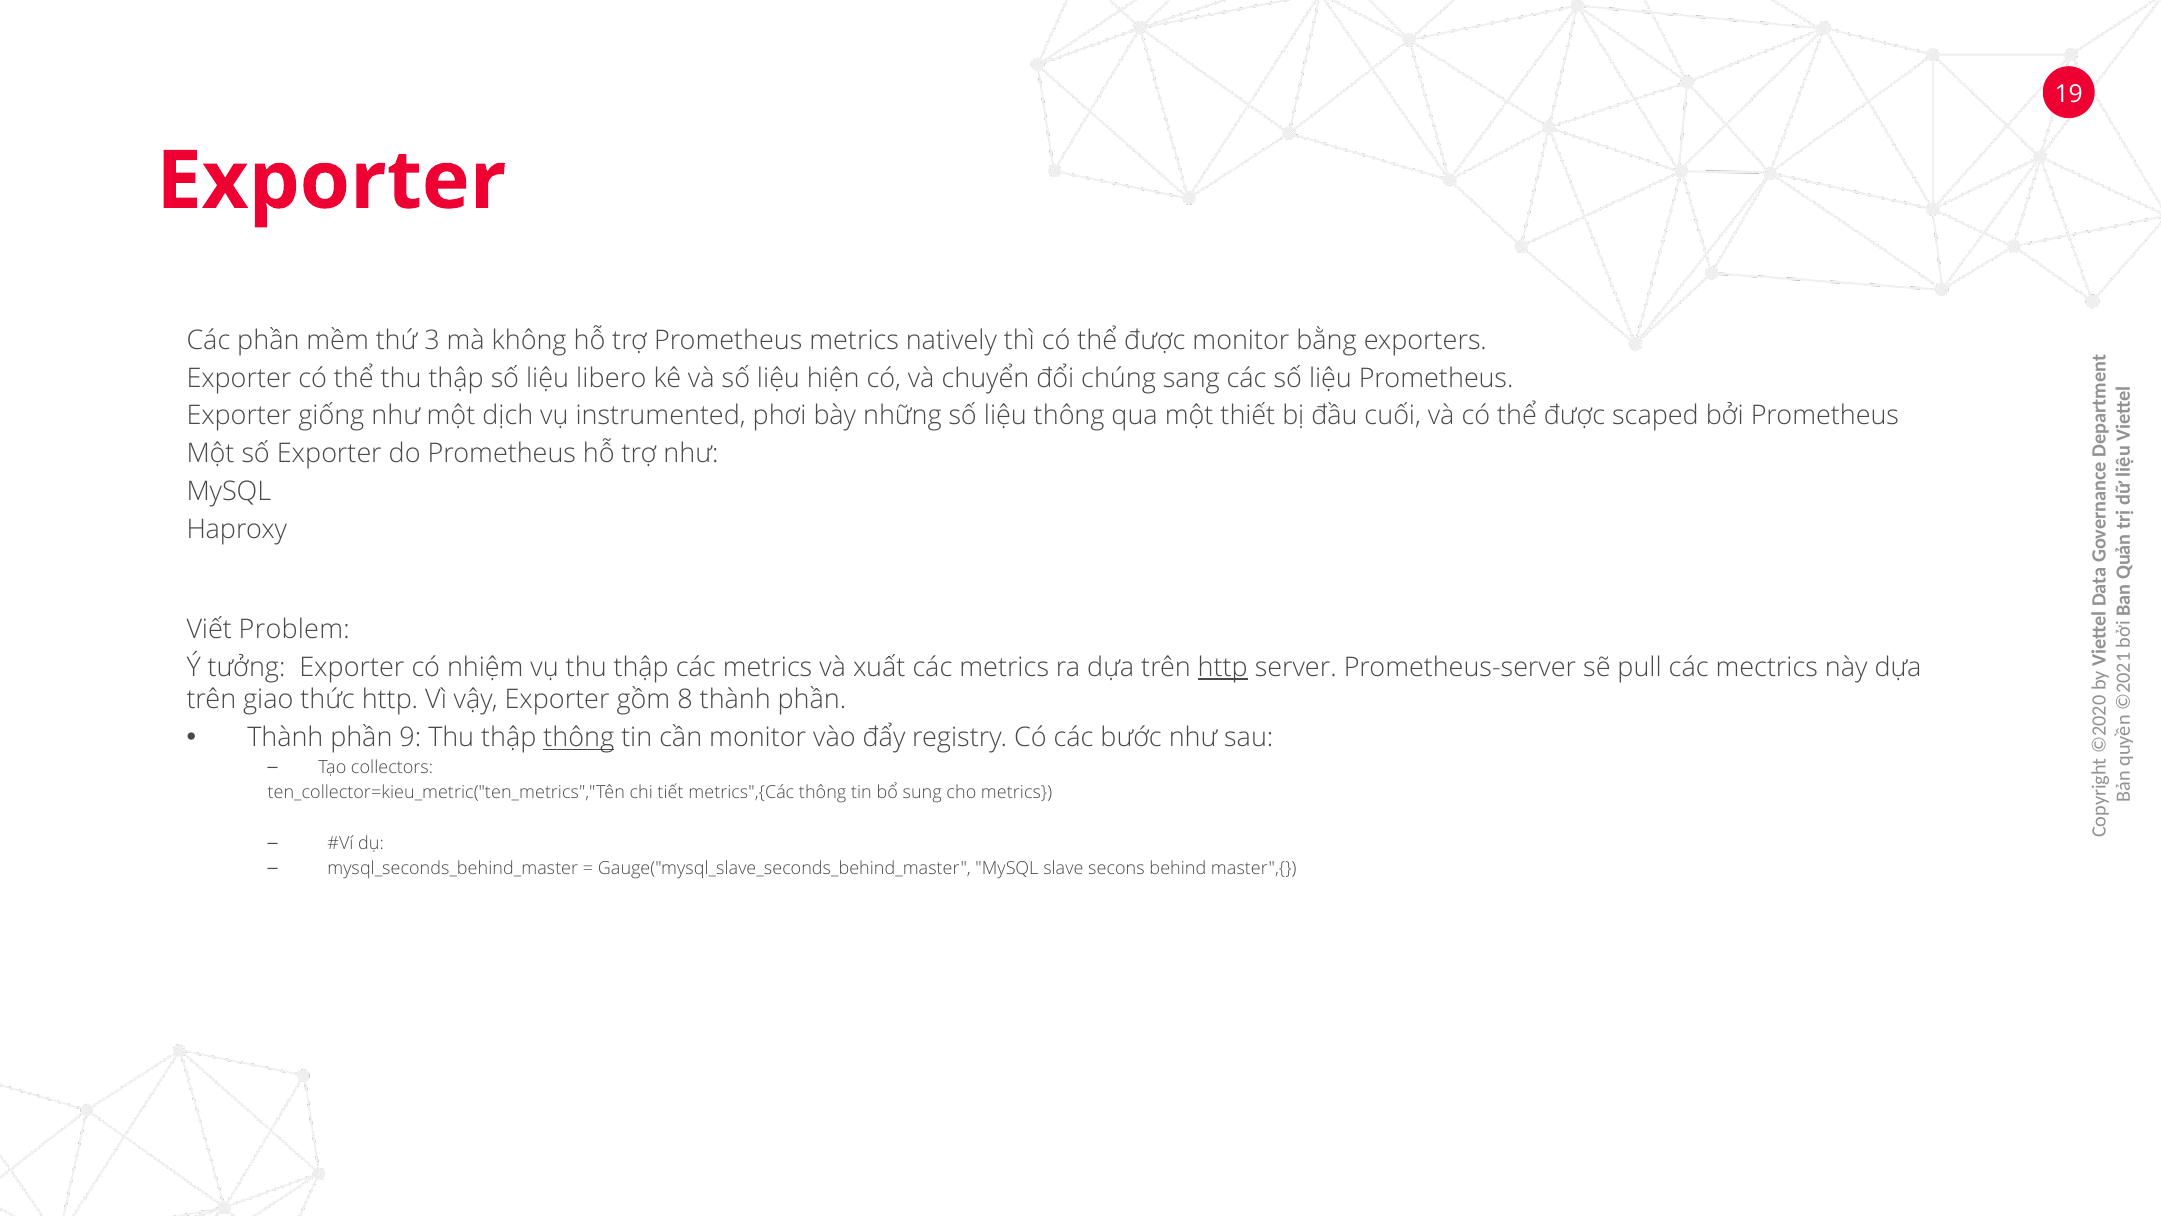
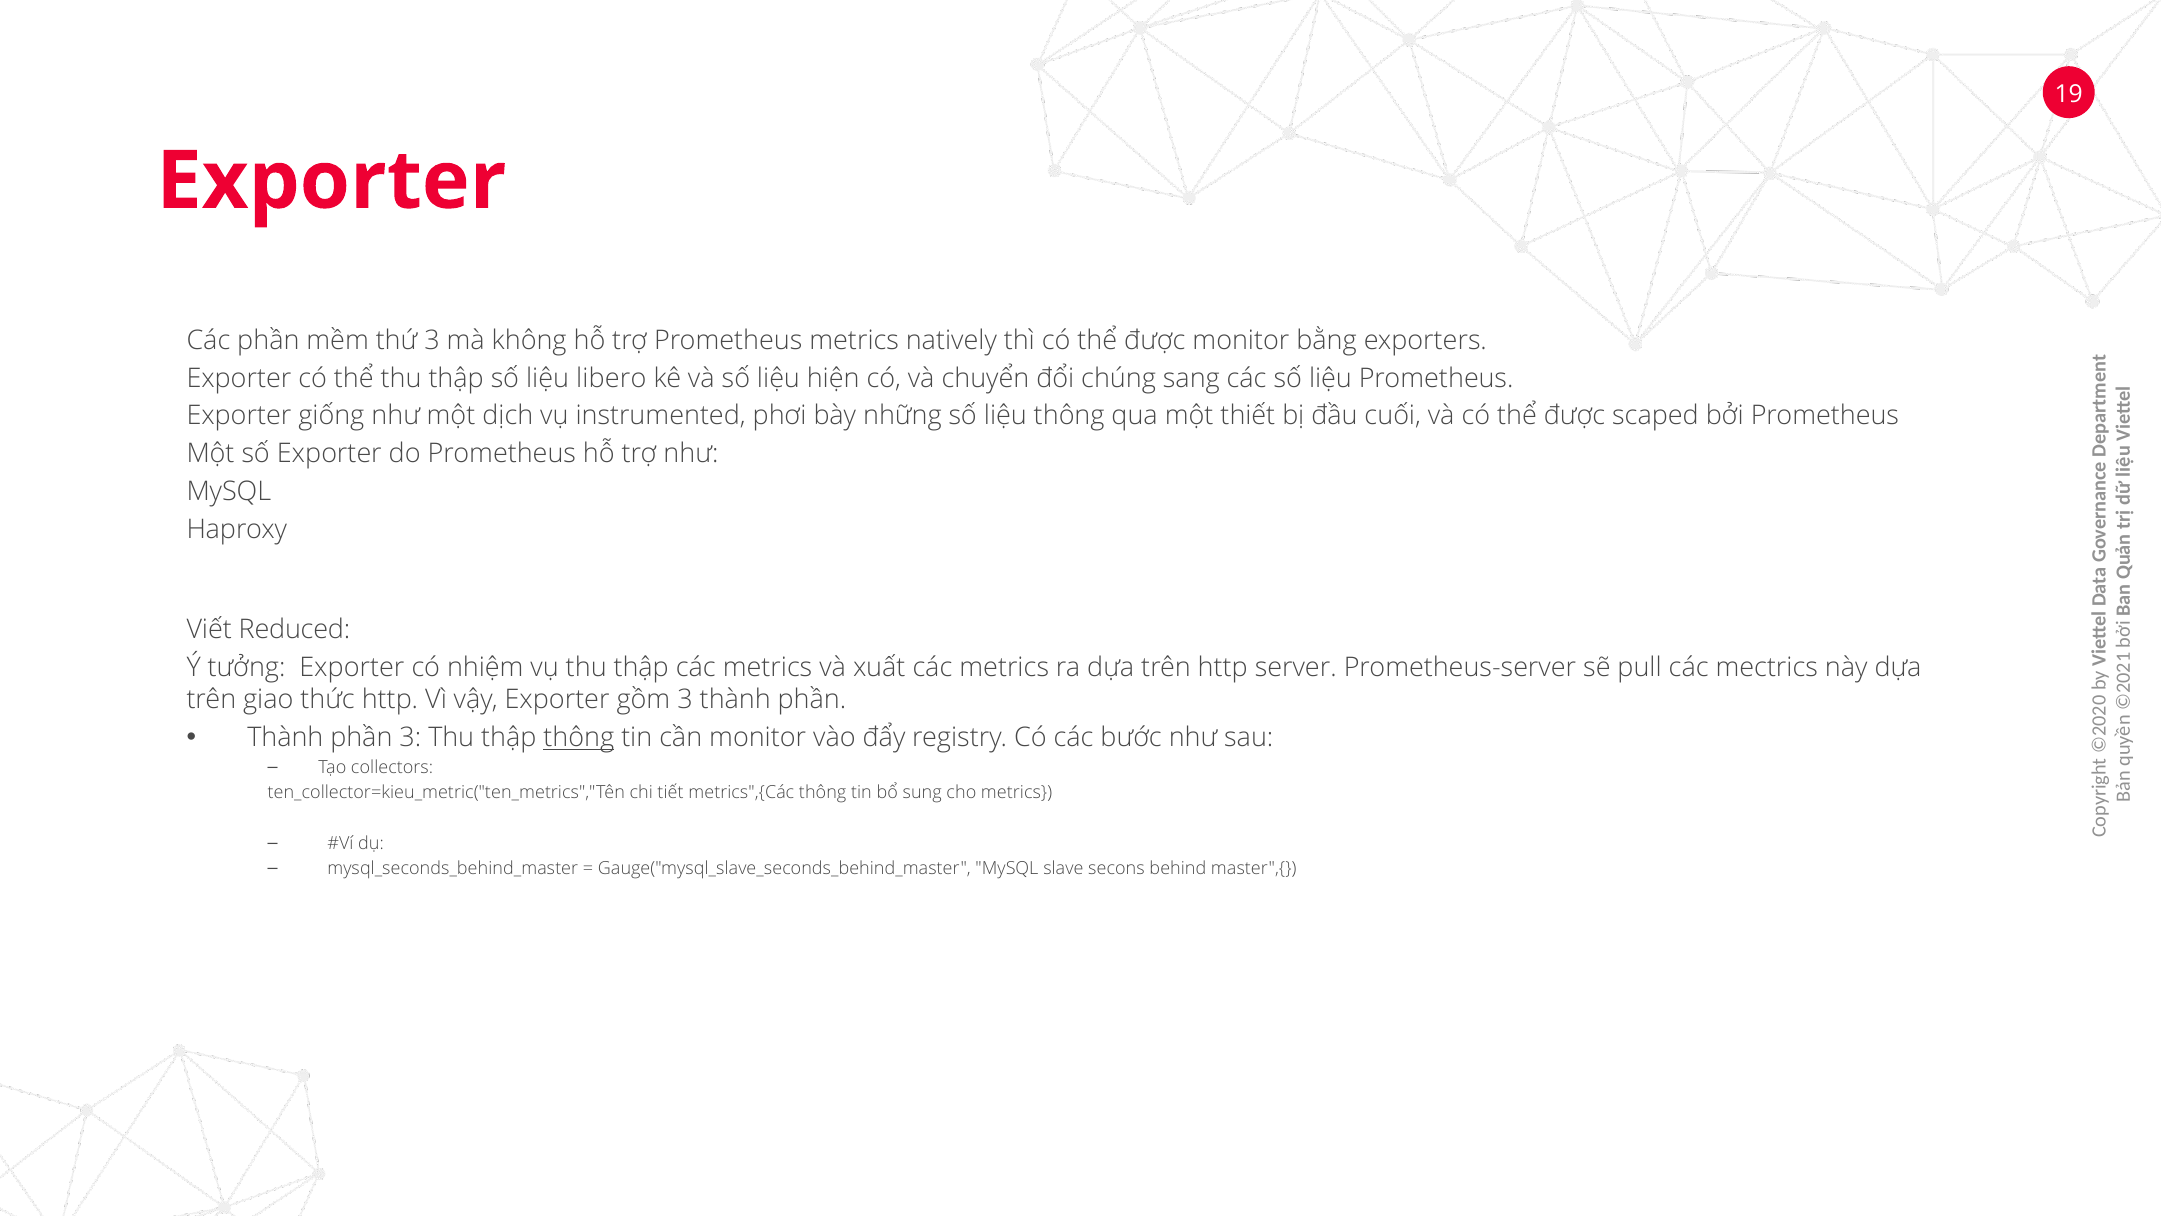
Problem: Problem -> Reduced
http at (1223, 667) underline: present -> none
gồm 8: 8 -> 3
phần 9: 9 -> 3
